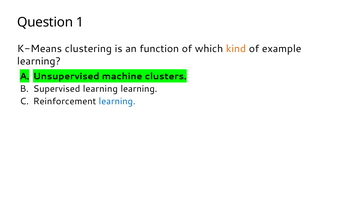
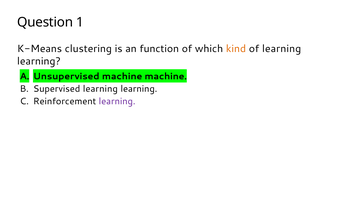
of example: example -> learning
machine clusters: clusters -> machine
learning at (117, 102) colour: blue -> purple
